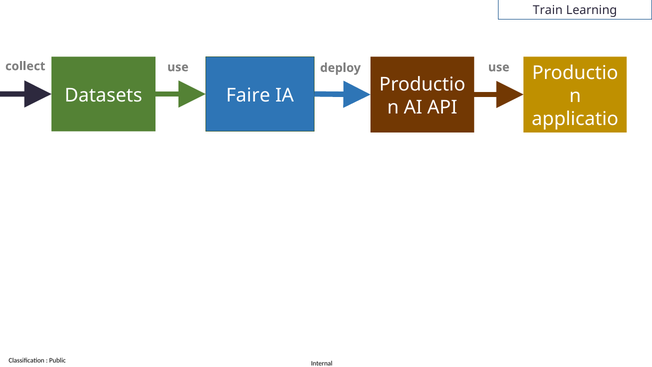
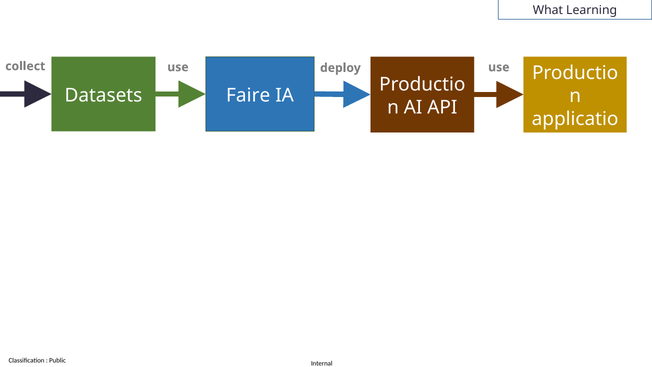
Train: Train -> What
